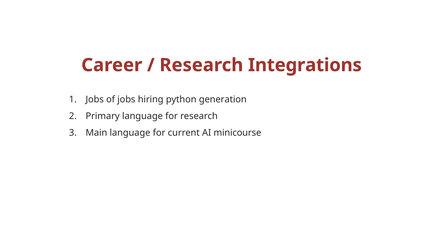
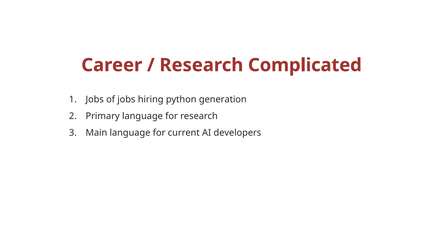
Integrations: Integrations -> Complicated
minicourse: minicourse -> developers
